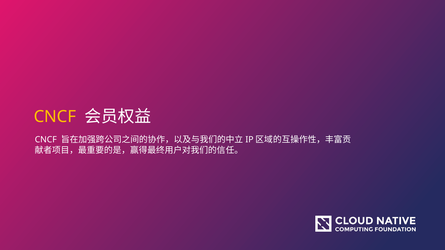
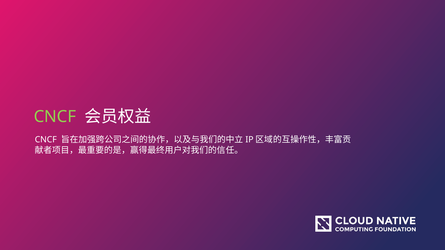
CNCF at (55, 117) colour: yellow -> light green
